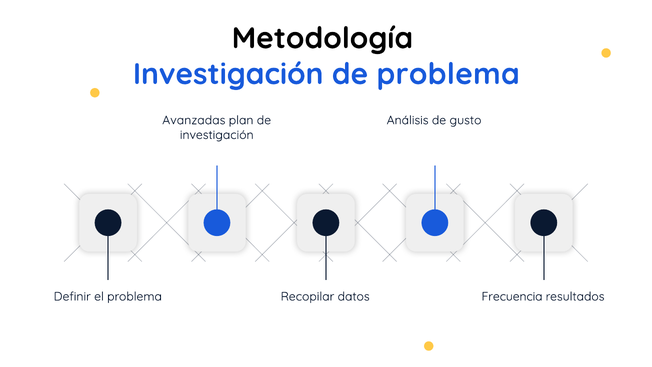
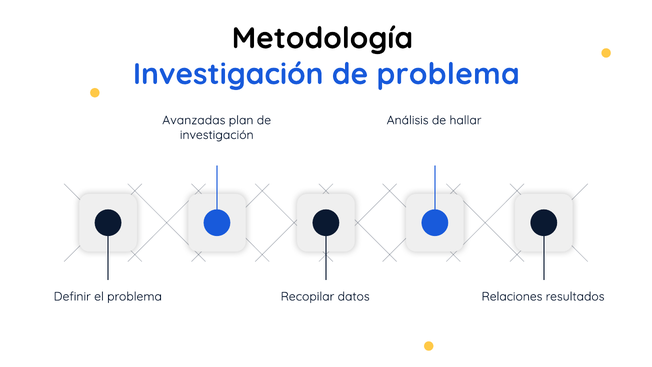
gusto: gusto -> hallar
Frecuencia: Frecuencia -> Relaciones
